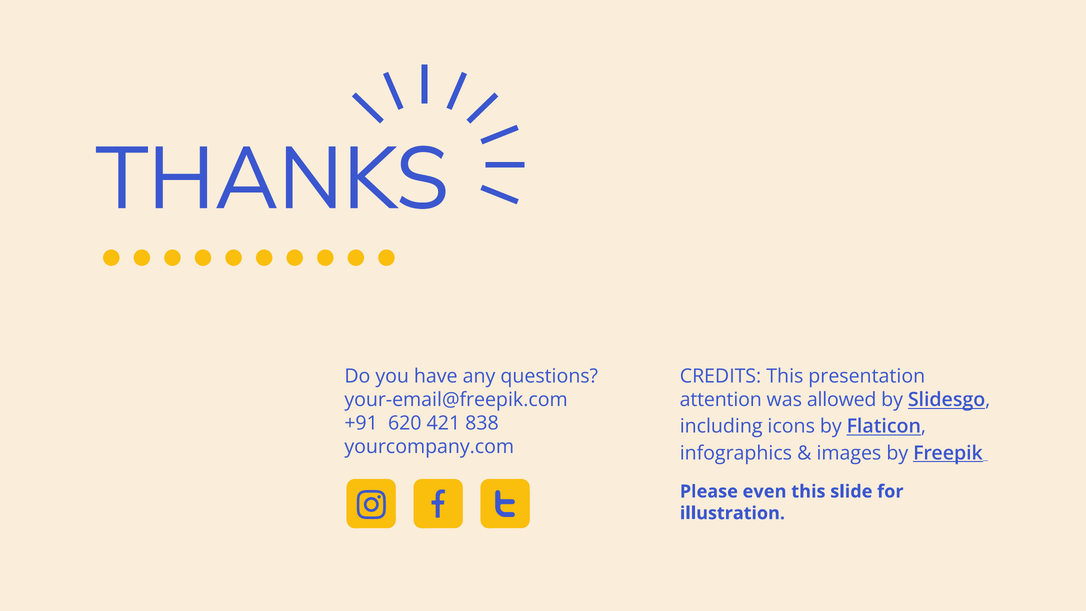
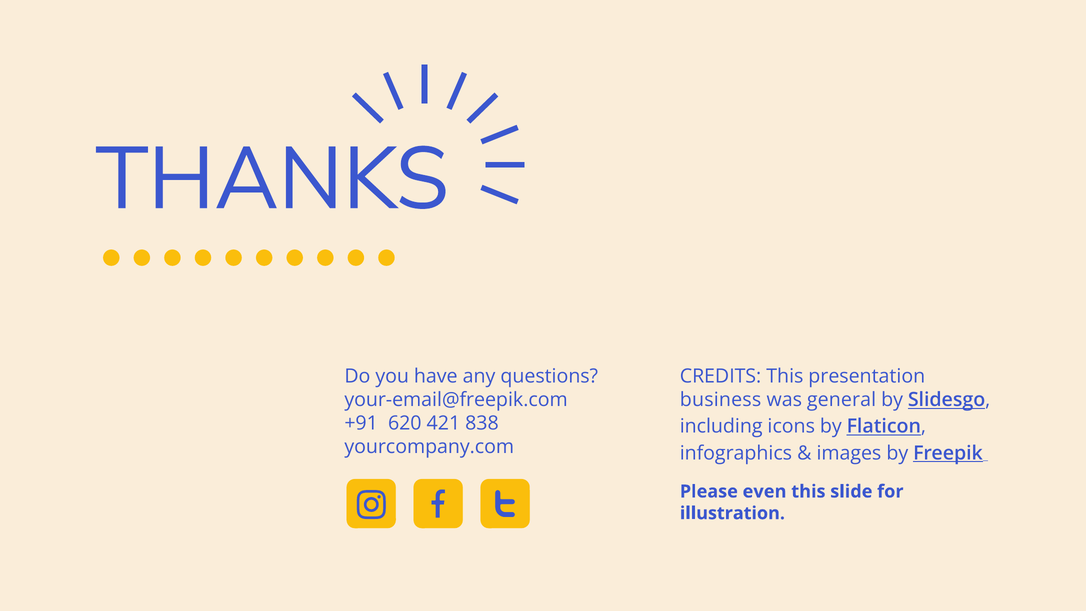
attention: attention -> business
allowed: allowed -> general
